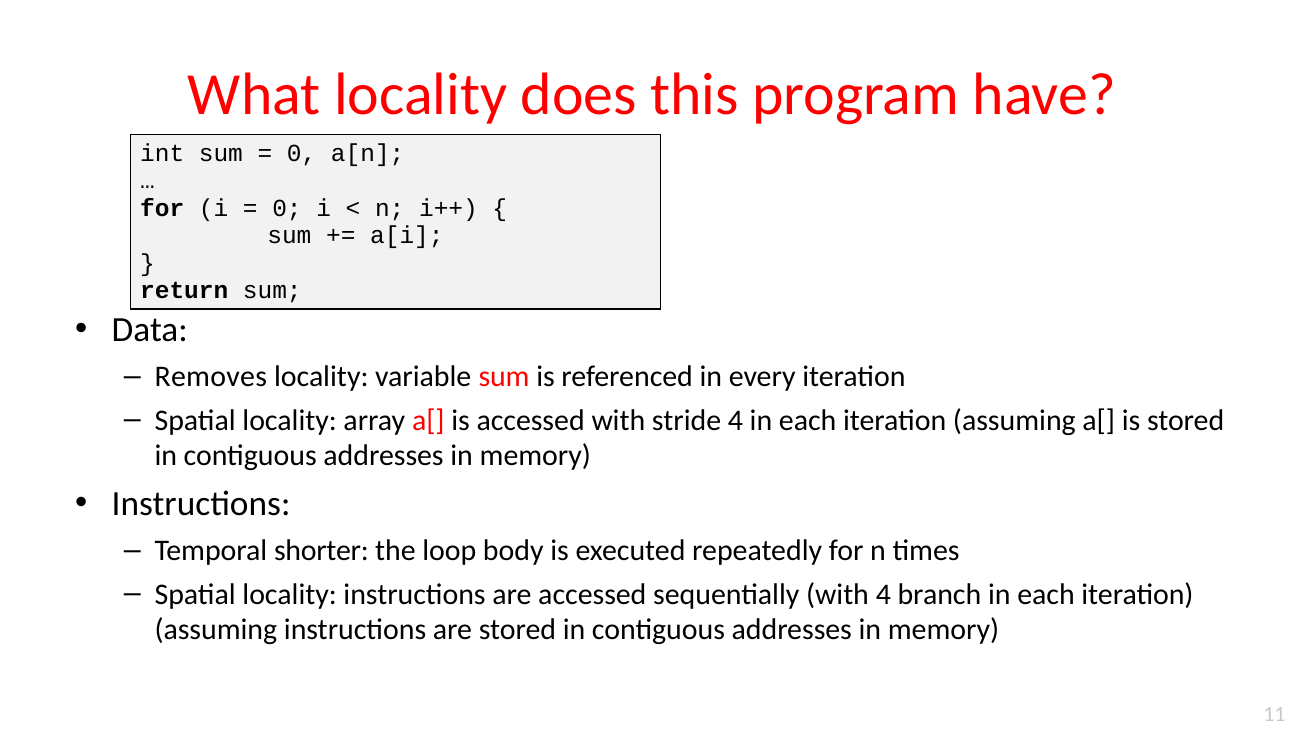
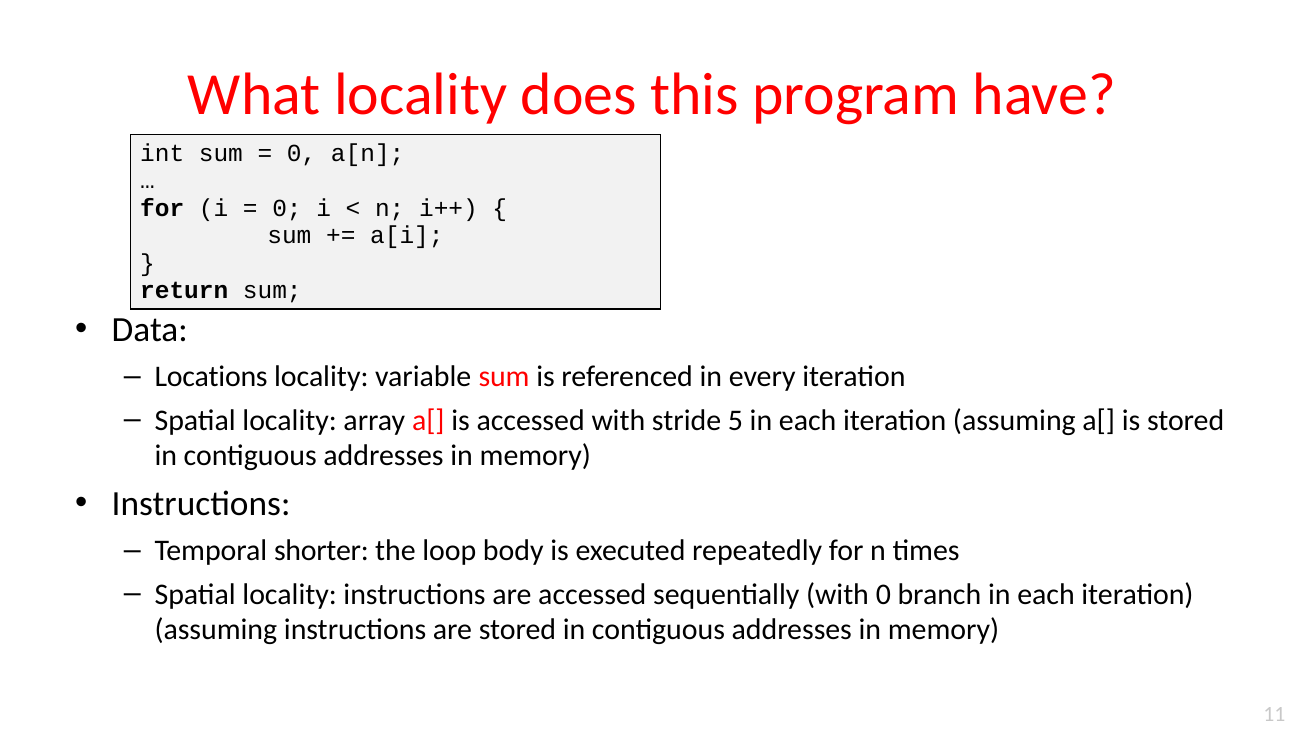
Removes: Removes -> Locations
stride 4: 4 -> 5
with 4: 4 -> 0
